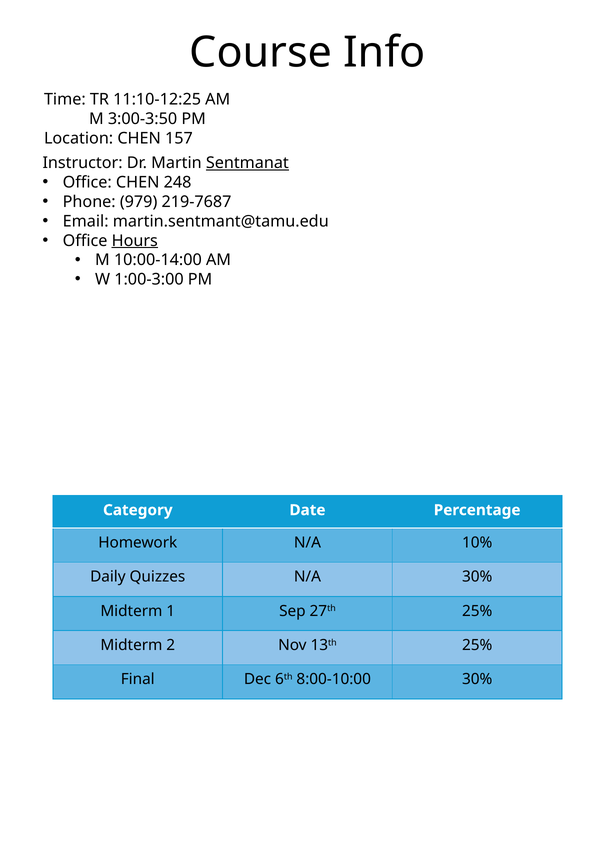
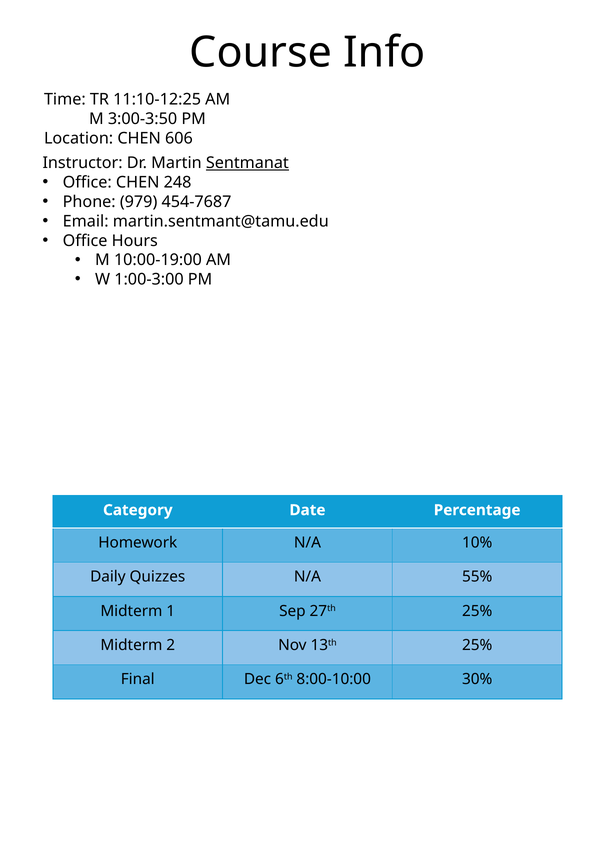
157: 157 -> 606
219-7687: 219-7687 -> 454-7687
Hours underline: present -> none
10:00-14:00: 10:00-14:00 -> 10:00-19:00
N/A 30%: 30% -> 55%
